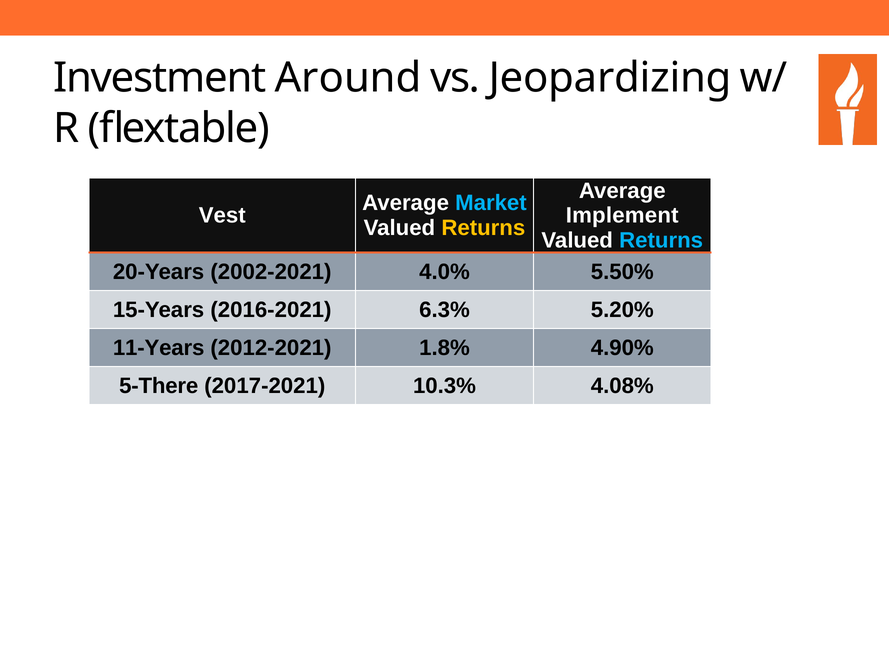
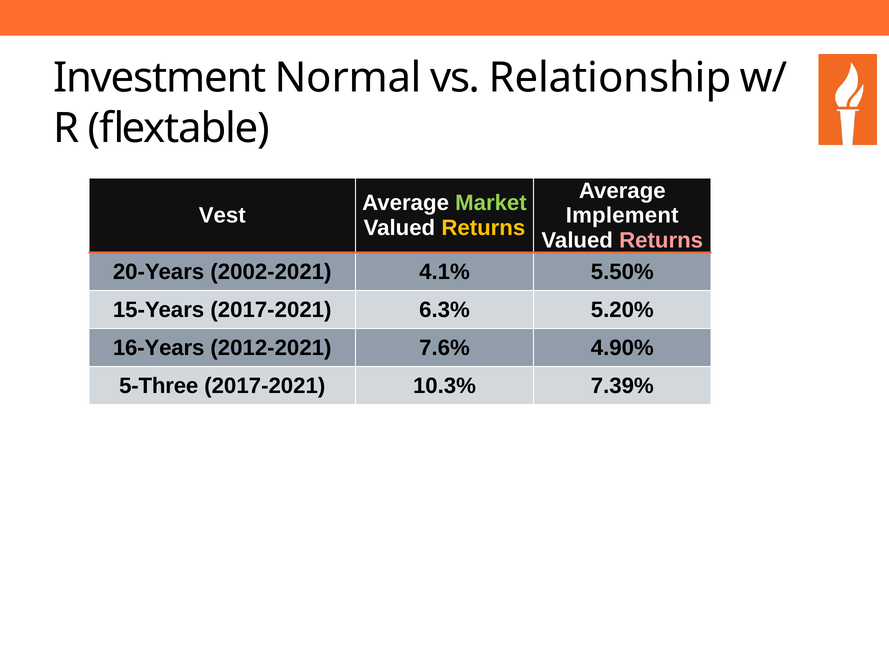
Around: Around -> Normal
Jeopardizing: Jeopardizing -> Relationship
Market colour: light blue -> light green
Returns at (661, 240) colour: light blue -> pink
4.0%: 4.0% -> 4.1%
15-Years 2016-2021: 2016-2021 -> 2017-2021
11-Years: 11-Years -> 16-Years
1.8%: 1.8% -> 7.6%
5-There: 5-There -> 5-Three
4.08%: 4.08% -> 7.39%
